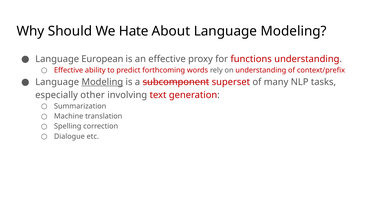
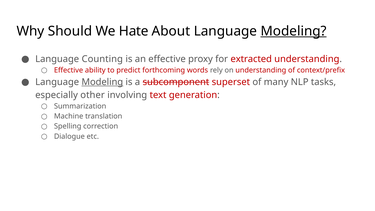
Modeling at (294, 31) underline: none -> present
European: European -> Counting
functions: functions -> extracted
